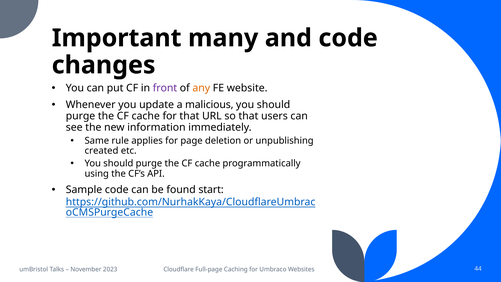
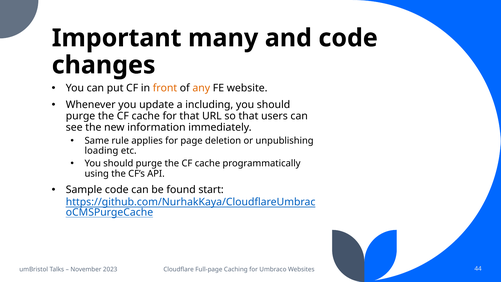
front colour: purple -> orange
malicious: malicious -> including
created: created -> loading
